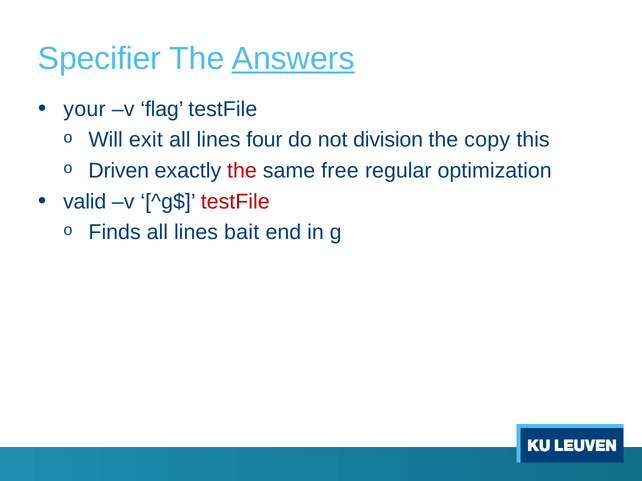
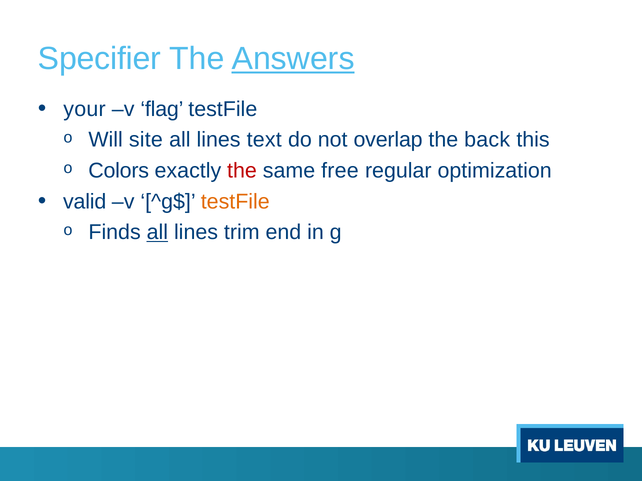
exit: exit -> site
four: four -> text
division: division -> overlap
copy: copy -> back
Driven: Driven -> Colors
testFile at (235, 202) colour: red -> orange
all at (157, 233) underline: none -> present
bait: bait -> trim
